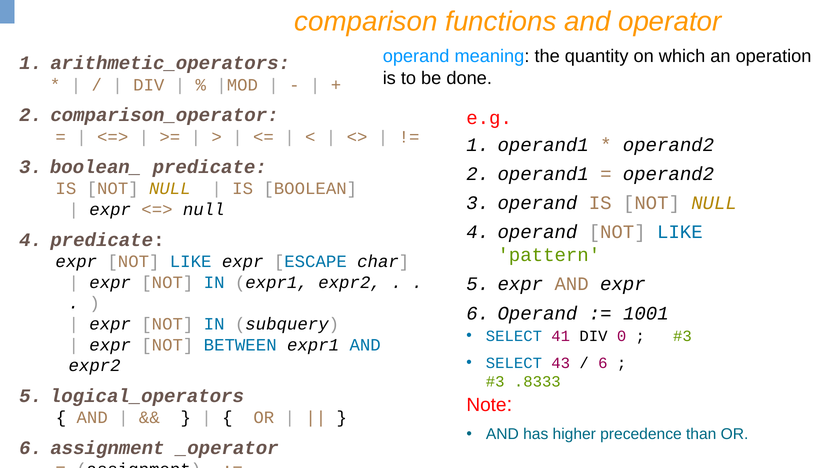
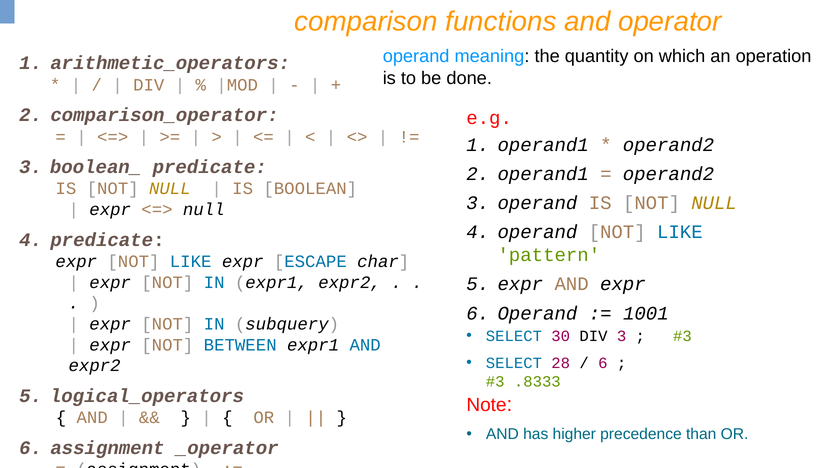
41: 41 -> 30
DIV 0: 0 -> 3
43: 43 -> 28
